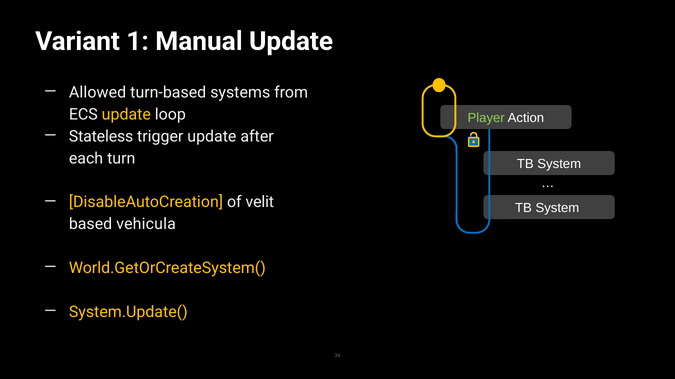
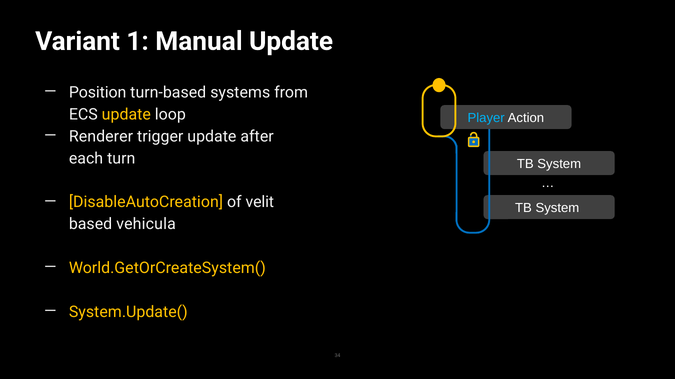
Allowed: Allowed -> Position
Player colour: light green -> light blue
Stateless: Stateless -> Renderer
